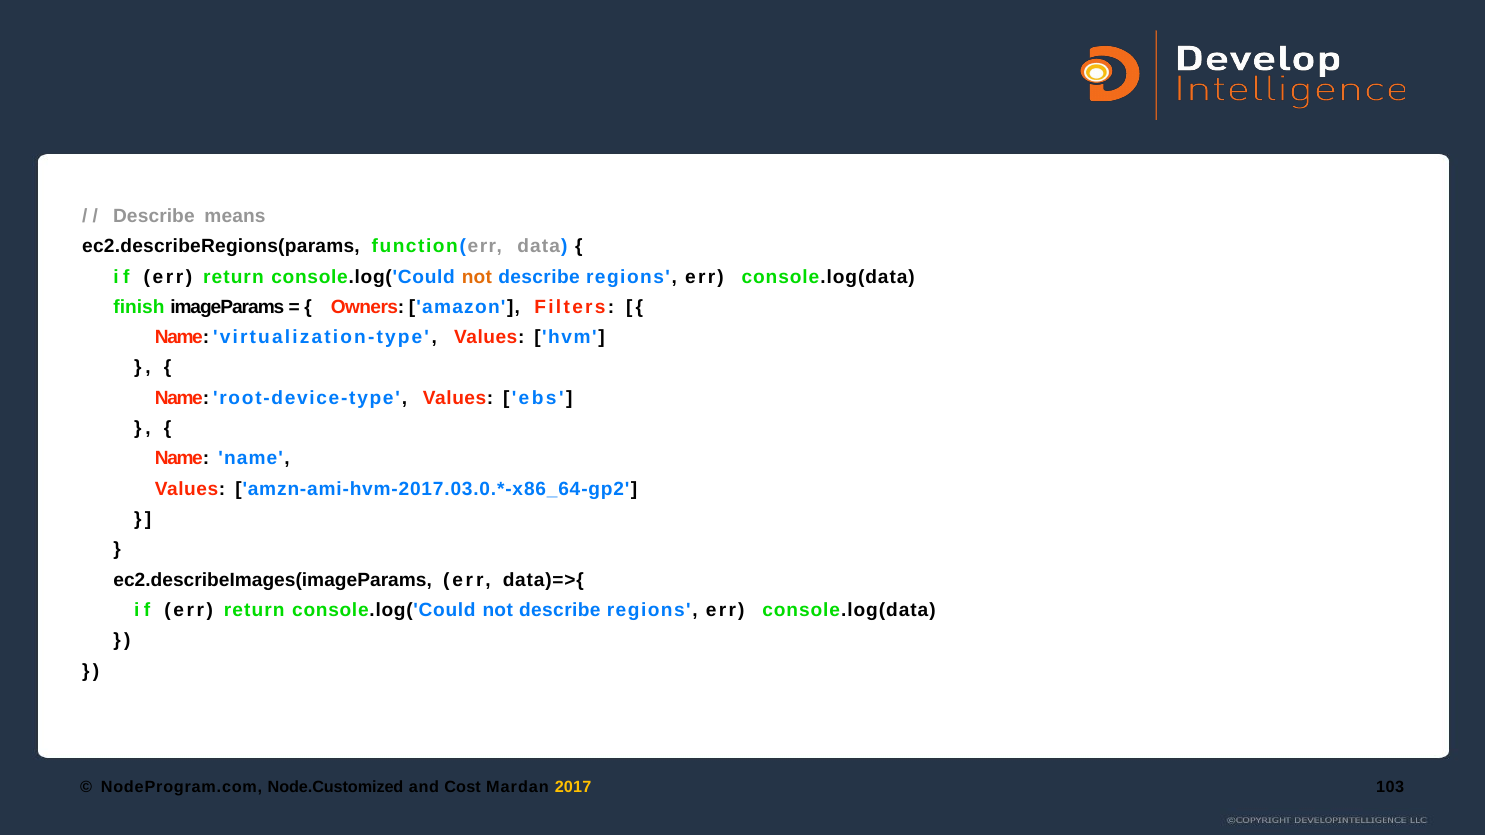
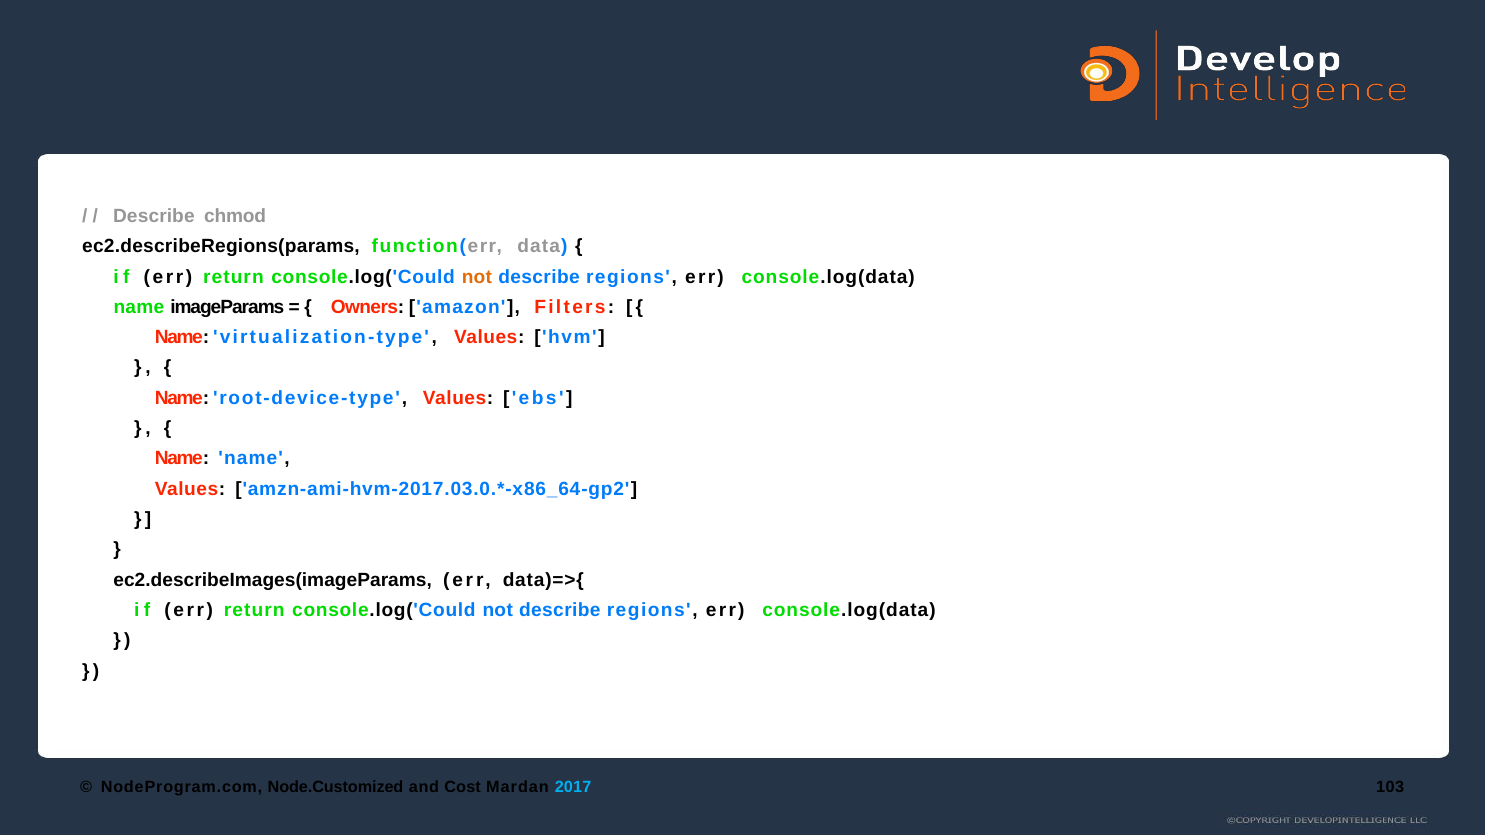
means: means -> chmod
finish at (139, 307): finish -> name
2017 colour: yellow -> light blue
